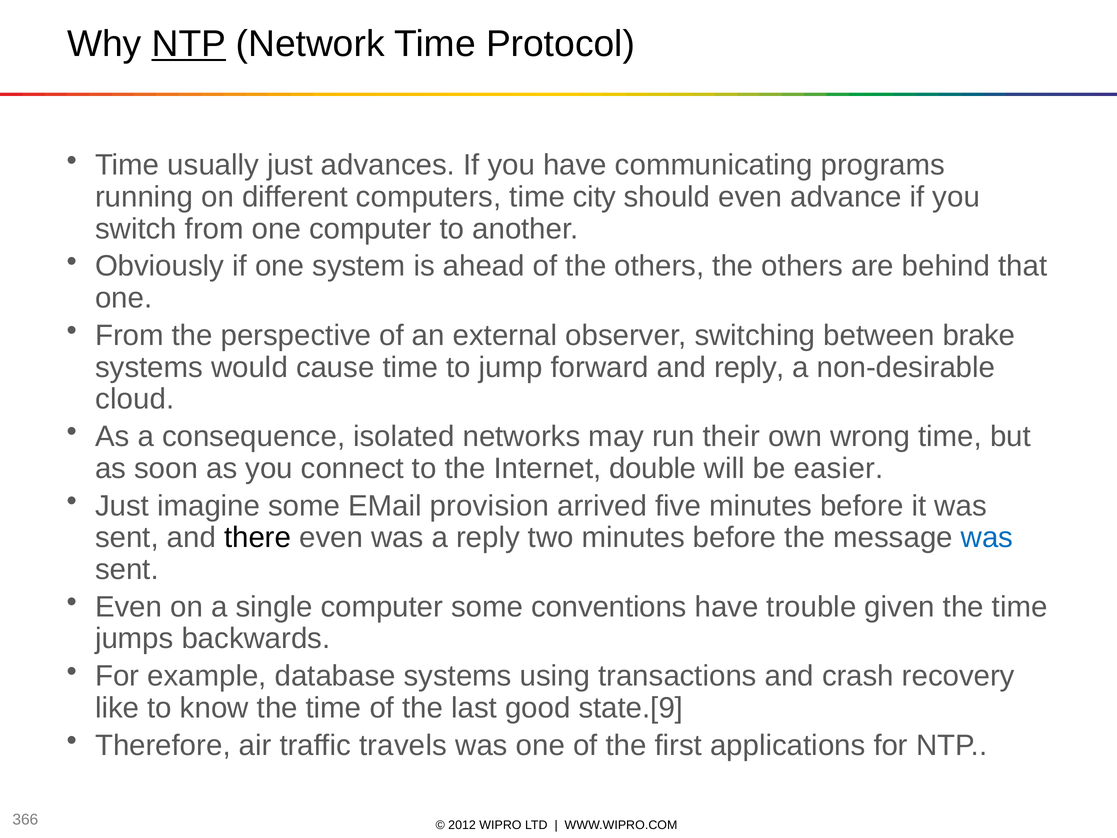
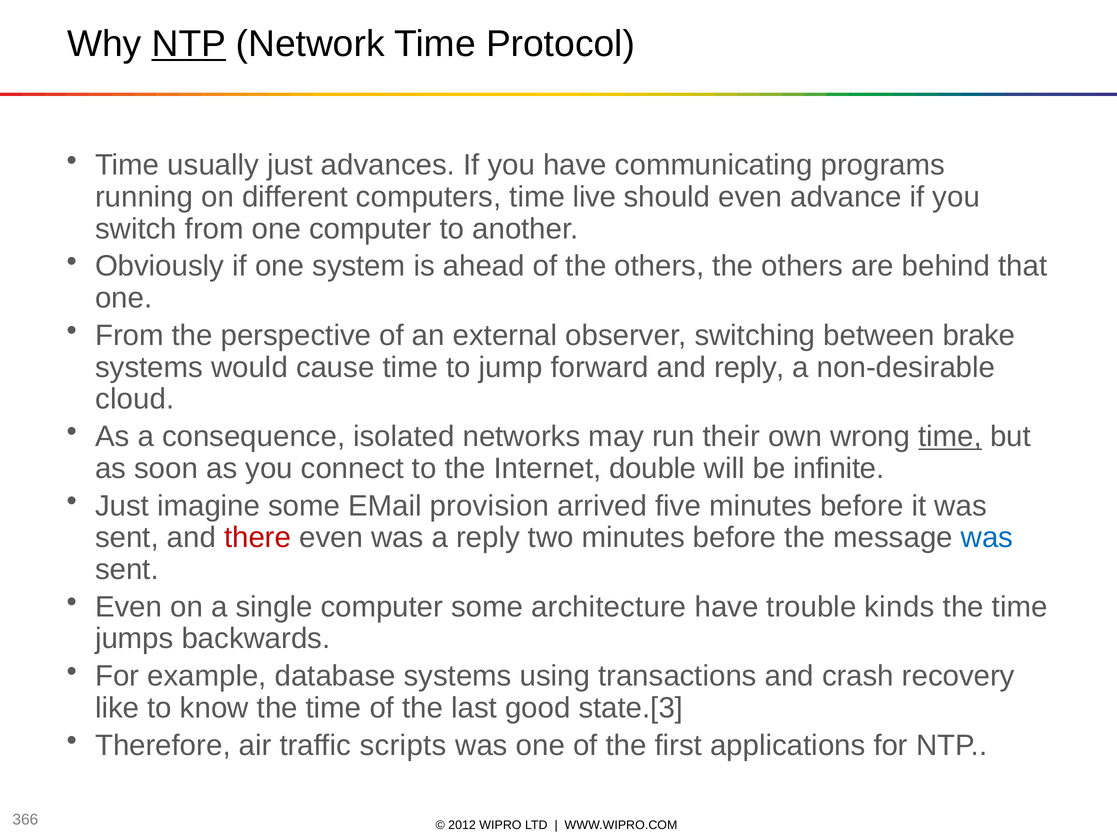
city: city -> live
time at (950, 436) underline: none -> present
easier: easier -> infinite
there colour: black -> red
conventions: conventions -> architecture
given: given -> kinds
state.[9: state.[9 -> state.[3
travels: travels -> scripts
